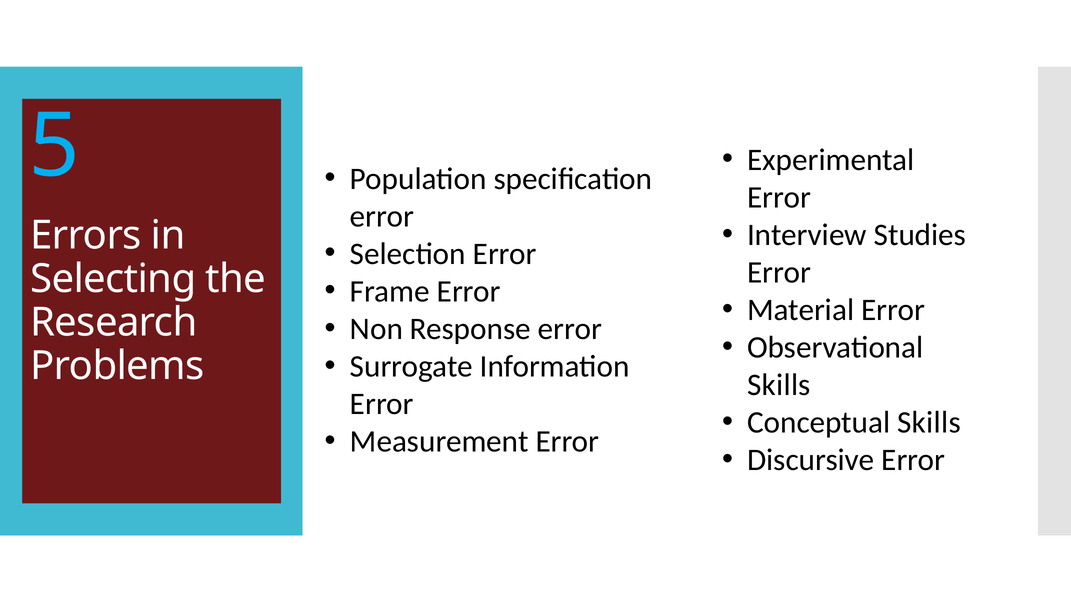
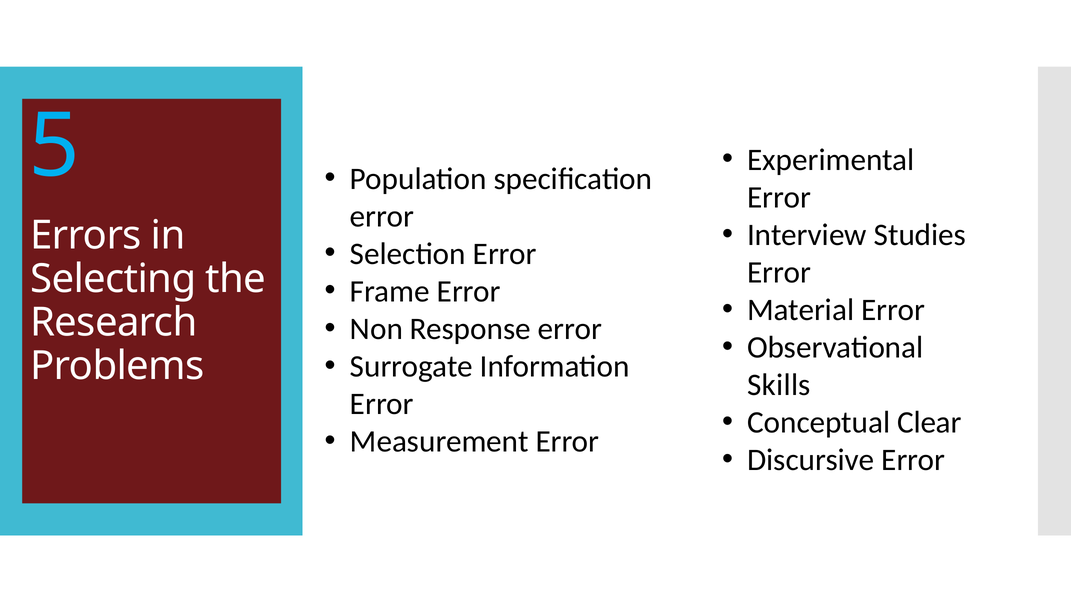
Conceptual Skills: Skills -> Clear
